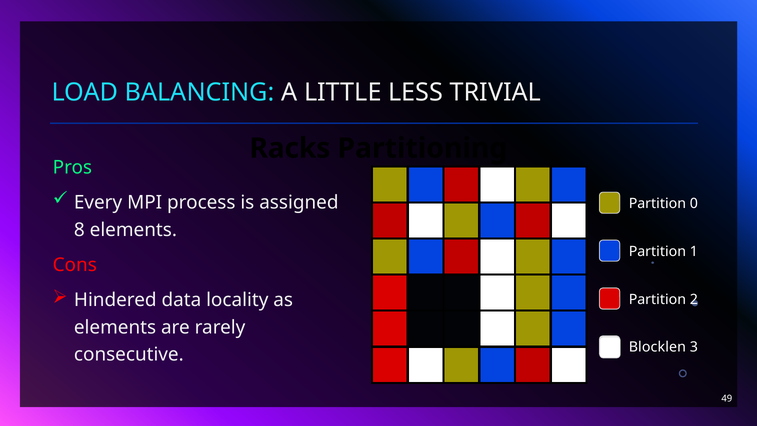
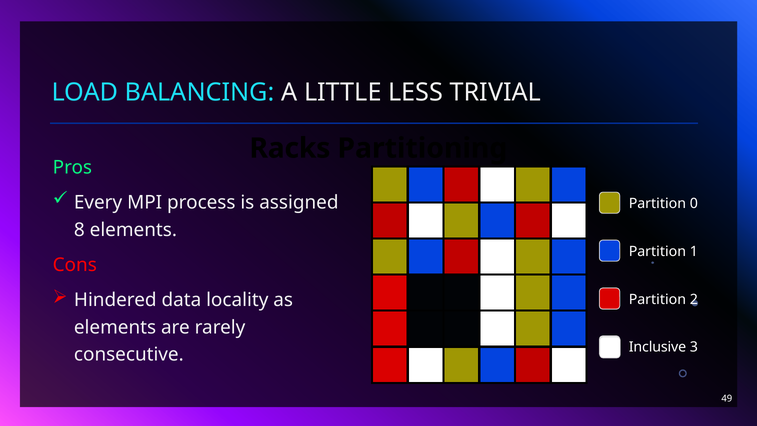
Blocklen: Blocklen -> Inclusive
